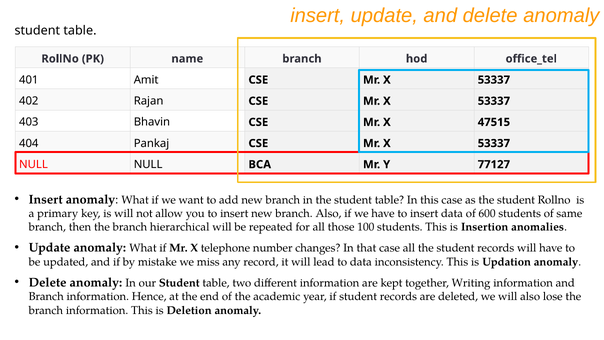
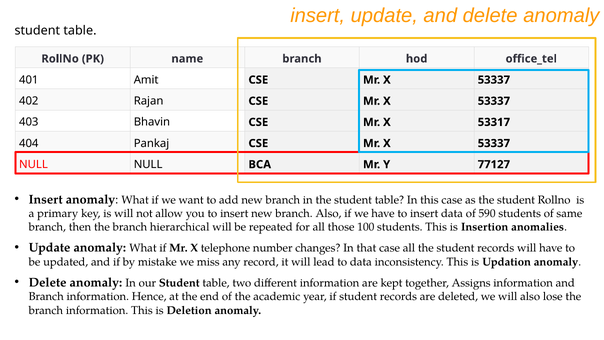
47515: 47515 -> 53317
600: 600 -> 590
Writing: Writing -> Assigns
